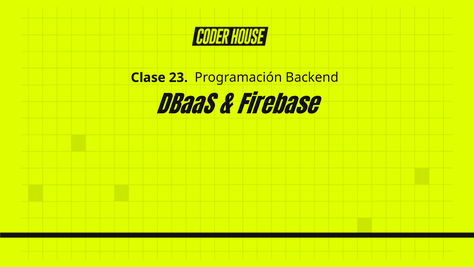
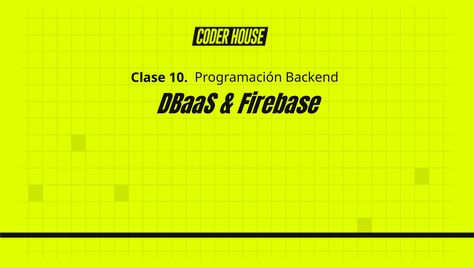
23: 23 -> 10
